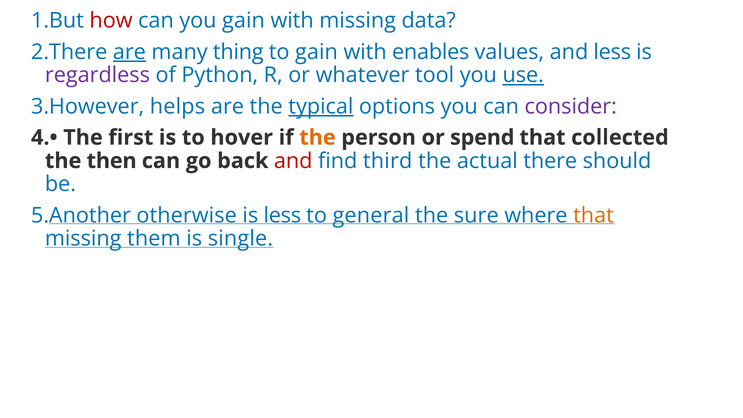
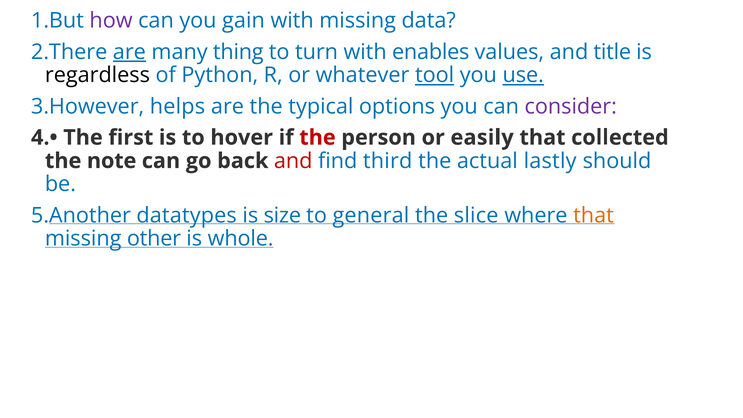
how colour: red -> purple
to gain: gain -> turn
and less: less -> title
regardless colour: purple -> black
tool underline: none -> present
typical underline: present -> none
the at (317, 138) colour: orange -> red
spend: spend -> easily
then: then -> note
there: there -> lastly
otherwise: otherwise -> datatypes
is less: less -> size
sure: sure -> slice
them: them -> other
single: single -> whole
